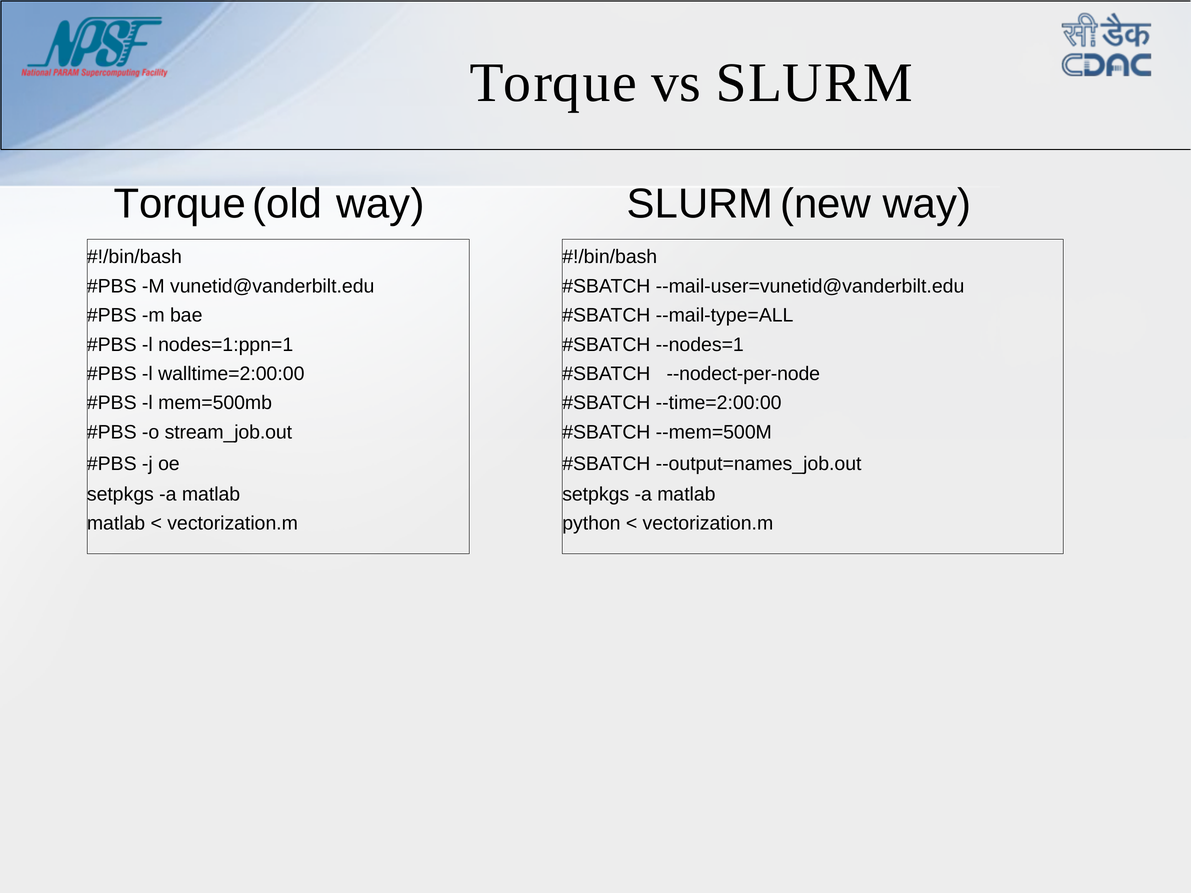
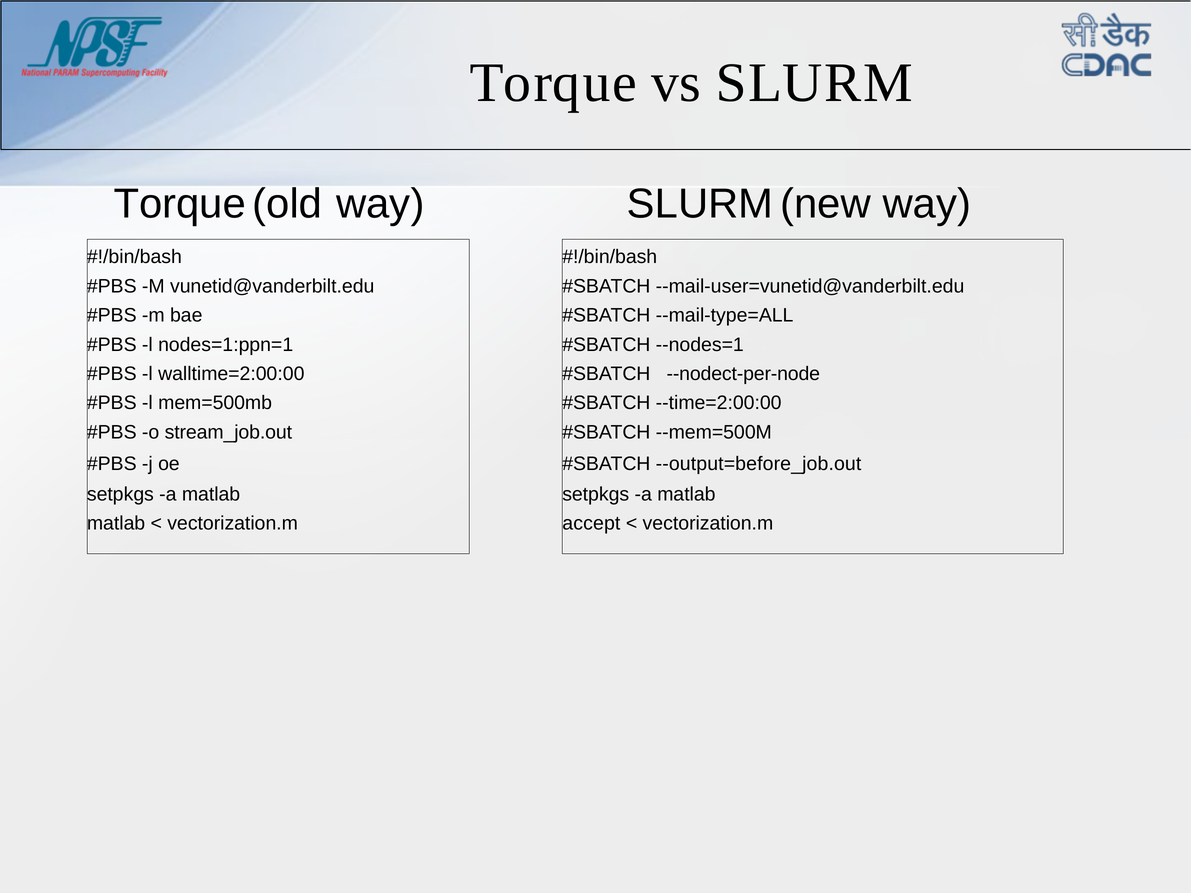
--output=names_job.out: --output=names_job.out -> --output=before_job.out
python: python -> accept
